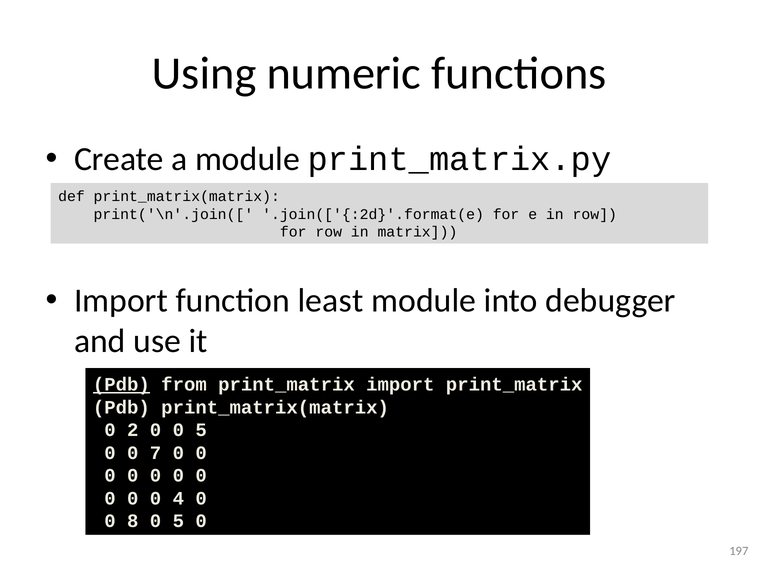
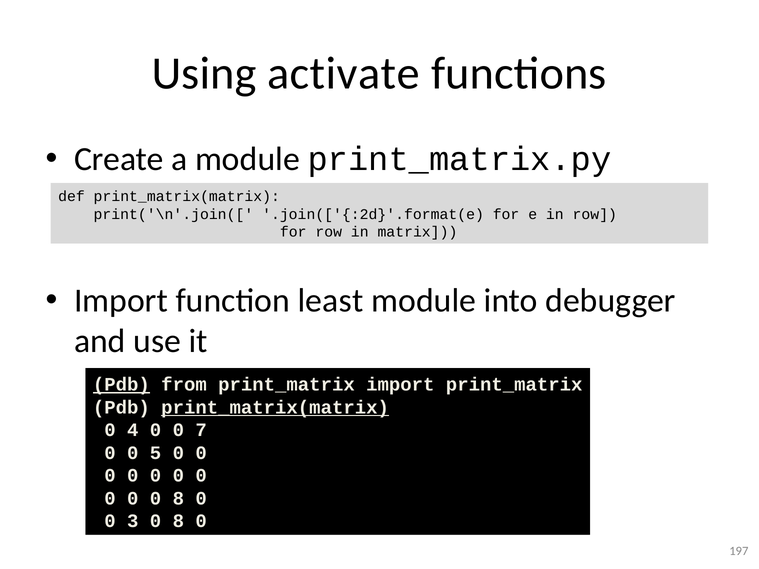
numeric: numeric -> activate
print_matrix(matrix at (275, 407) underline: none -> present
2: 2 -> 4
0 0 5: 5 -> 7
7: 7 -> 5
0 0 4: 4 -> 8
8: 8 -> 3
5 at (178, 521): 5 -> 8
